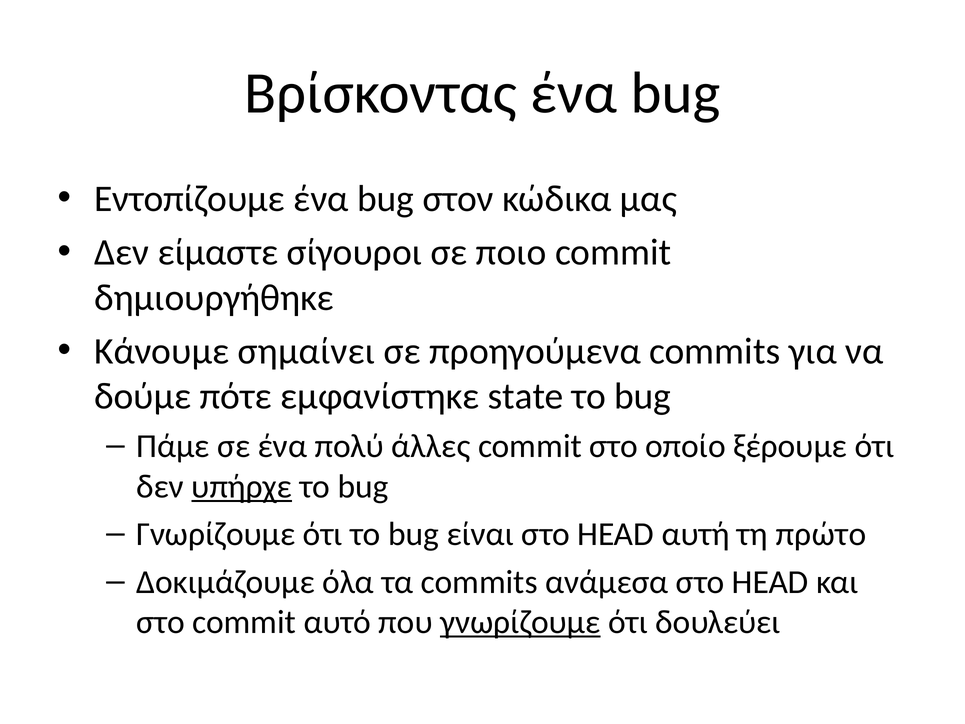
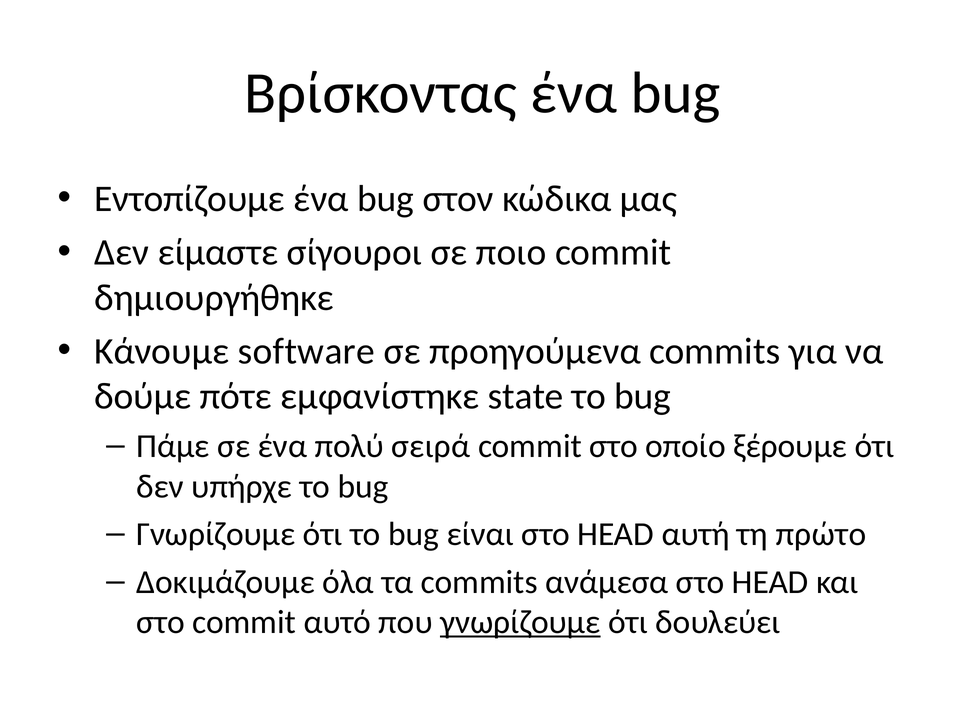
σημαίνει: σημαίνει -> software
άλλες: άλλες -> σειρά
υπήρχε underline: present -> none
